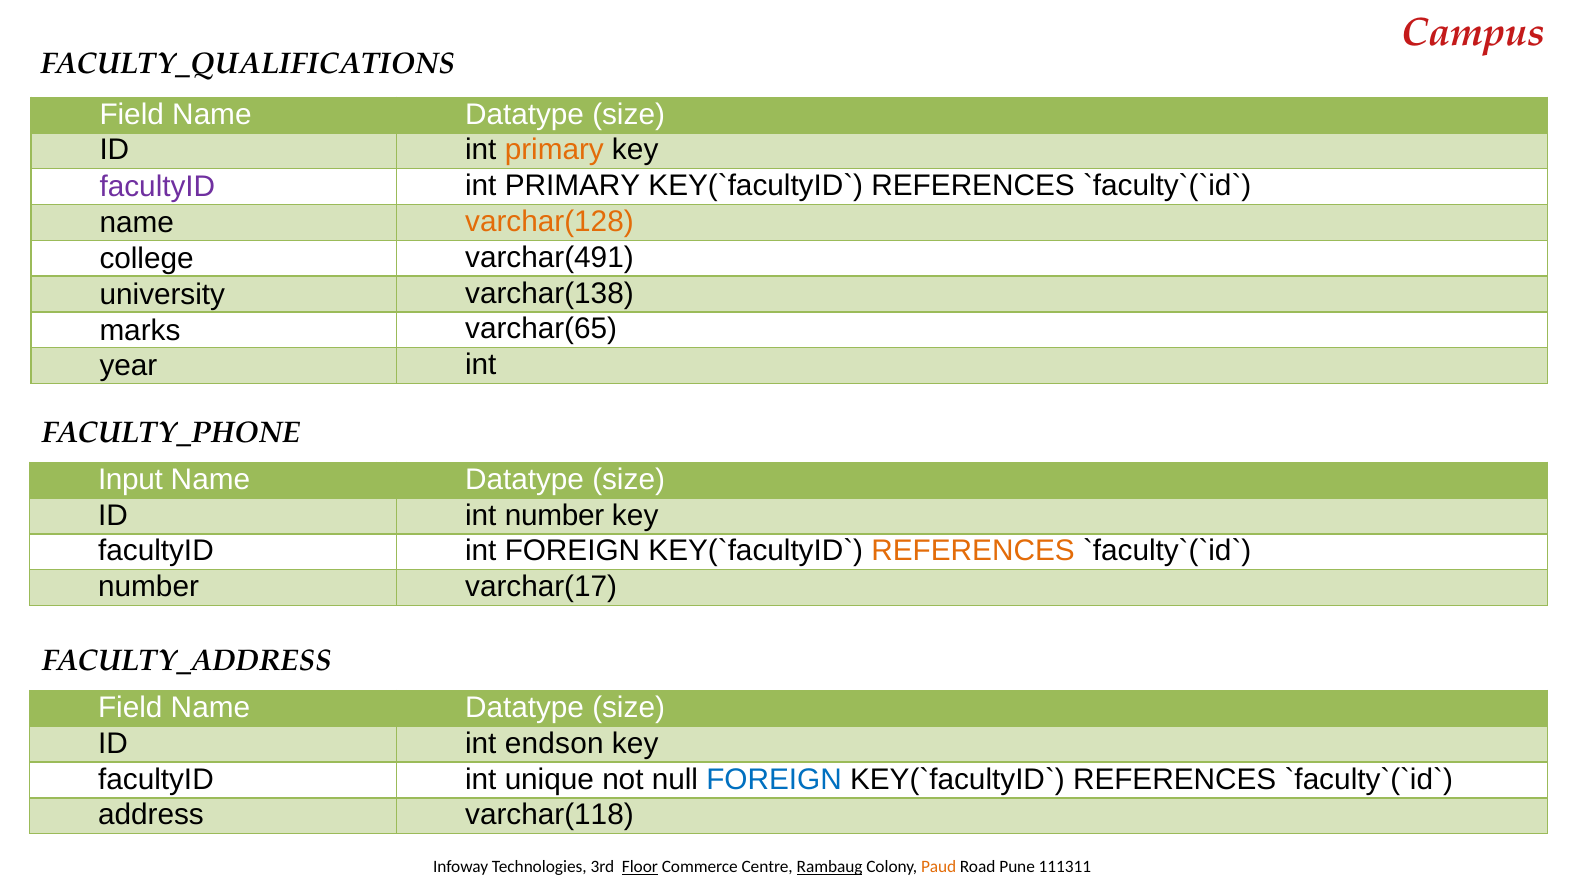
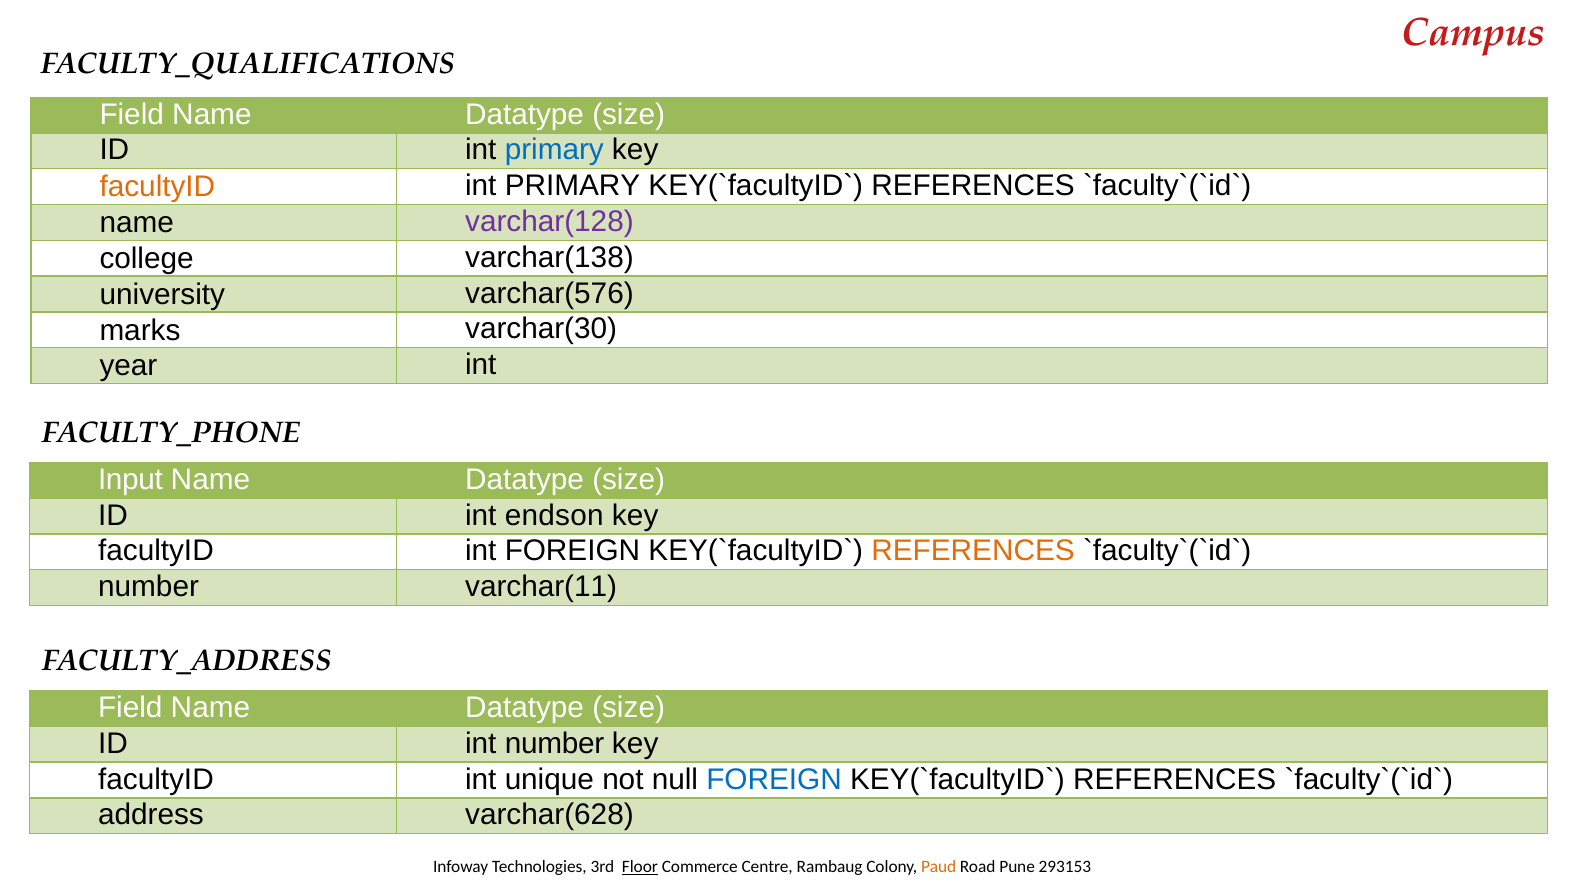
primary at (554, 150) colour: orange -> blue
facultyID at (157, 187) colour: purple -> orange
varchar(128 colour: orange -> purple
varchar(491: varchar(491 -> varchar(138
varchar(138: varchar(138 -> varchar(576
varchar(65: varchar(65 -> varchar(30
int number: number -> endson
varchar(17: varchar(17 -> varchar(11
int endson: endson -> number
varchar(118: varchar(118 -> varchar(628
Rambaug underline: present -> none
111311: 111311 -> 293153
